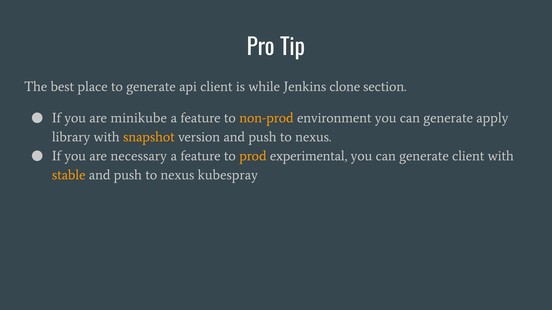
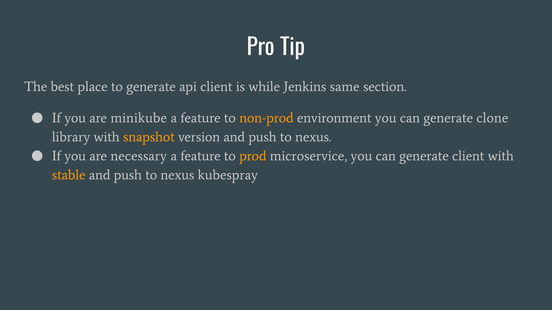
clone: clone -> same
apply: apply -> clone
experimental: experimental -> microservice
